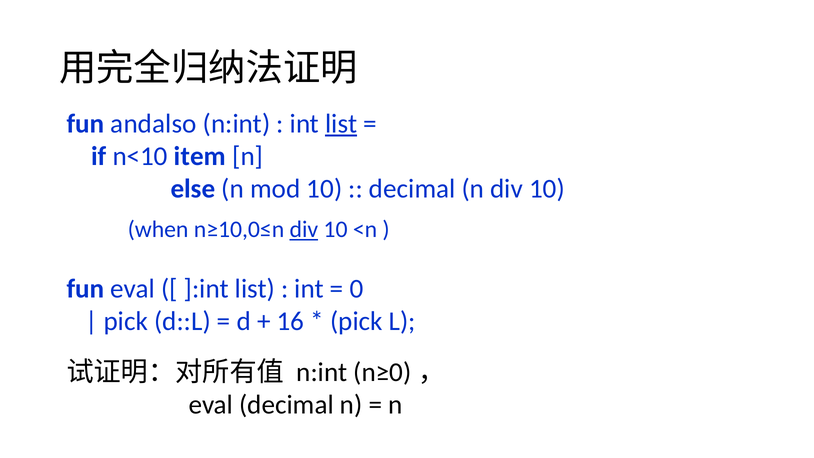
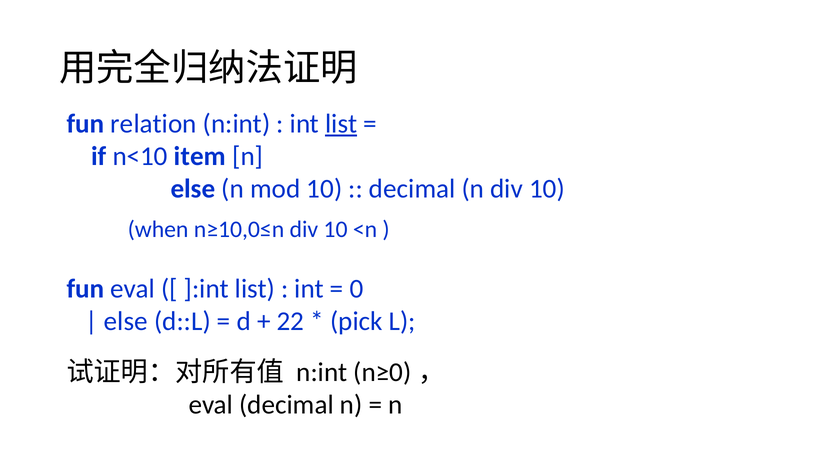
andalso: andalso -> relation
div at (304, 229) underline: present -> none
pick at (126, 321): pick -> else
16: 16 -> 22
